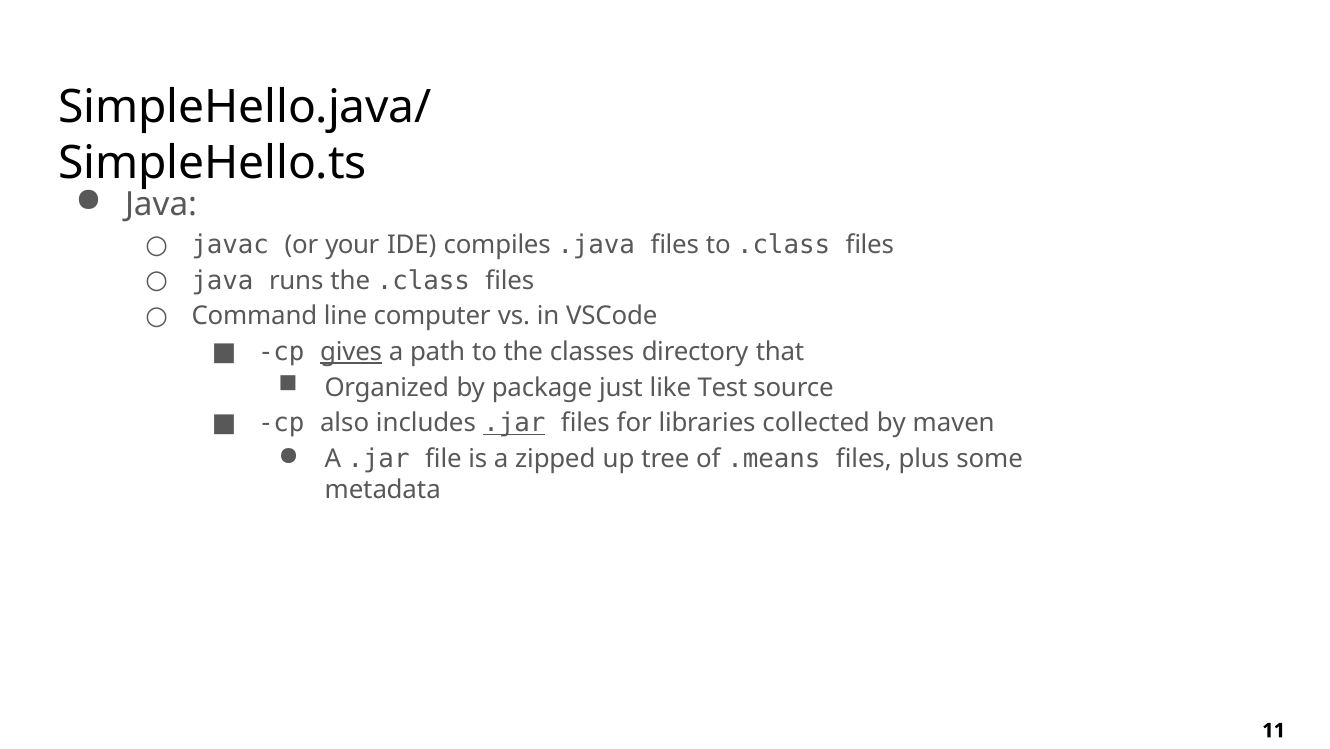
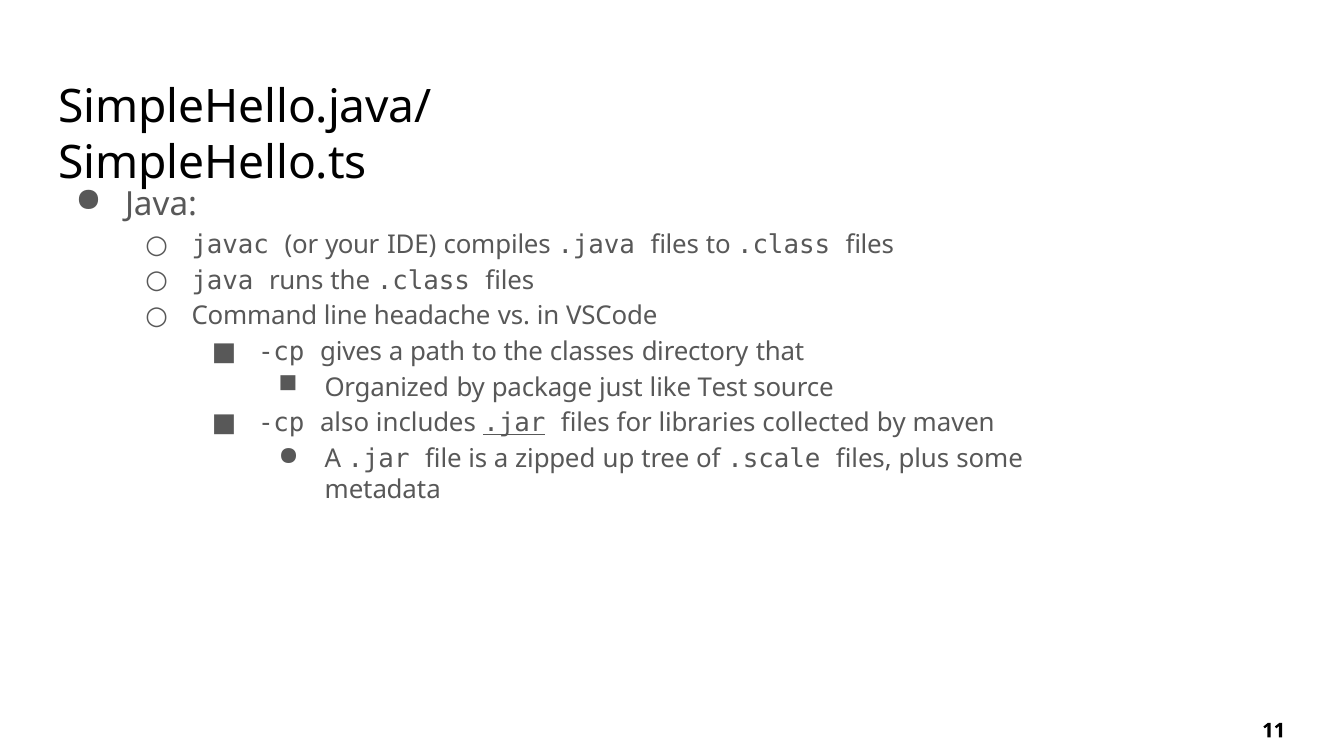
computer: computer -> headache
gives underline: present -> none
.means: .means -> .scale
